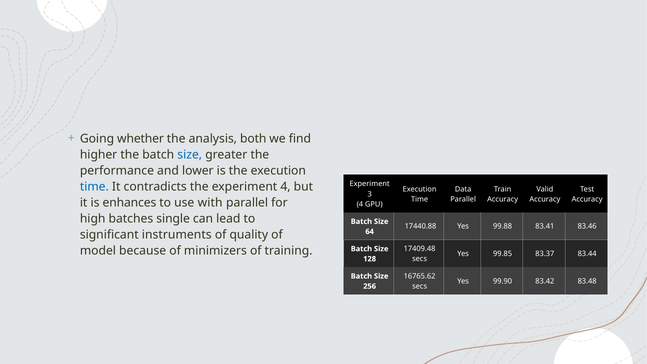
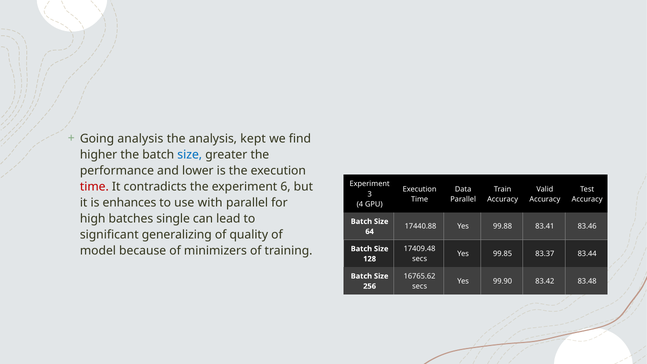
Going whether: whether -> analysis
both: both -> kept
time at (94, 187) colour: blue -> red
experiment 4: 4 -> 6
instruments: instruments -> generalizing
